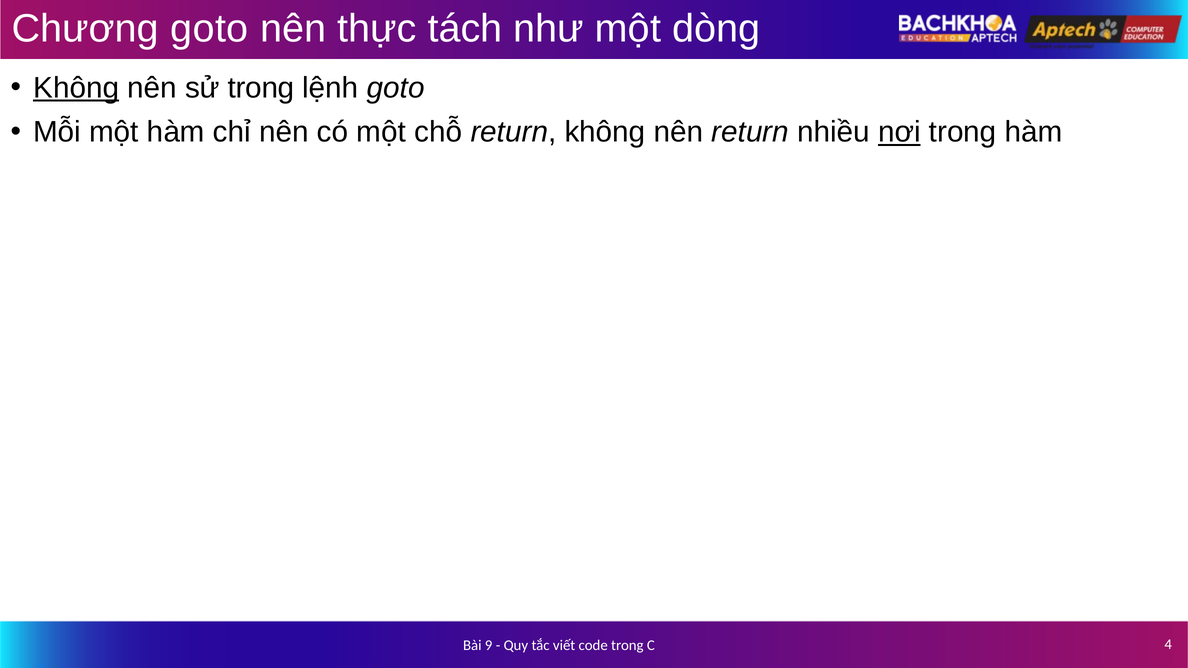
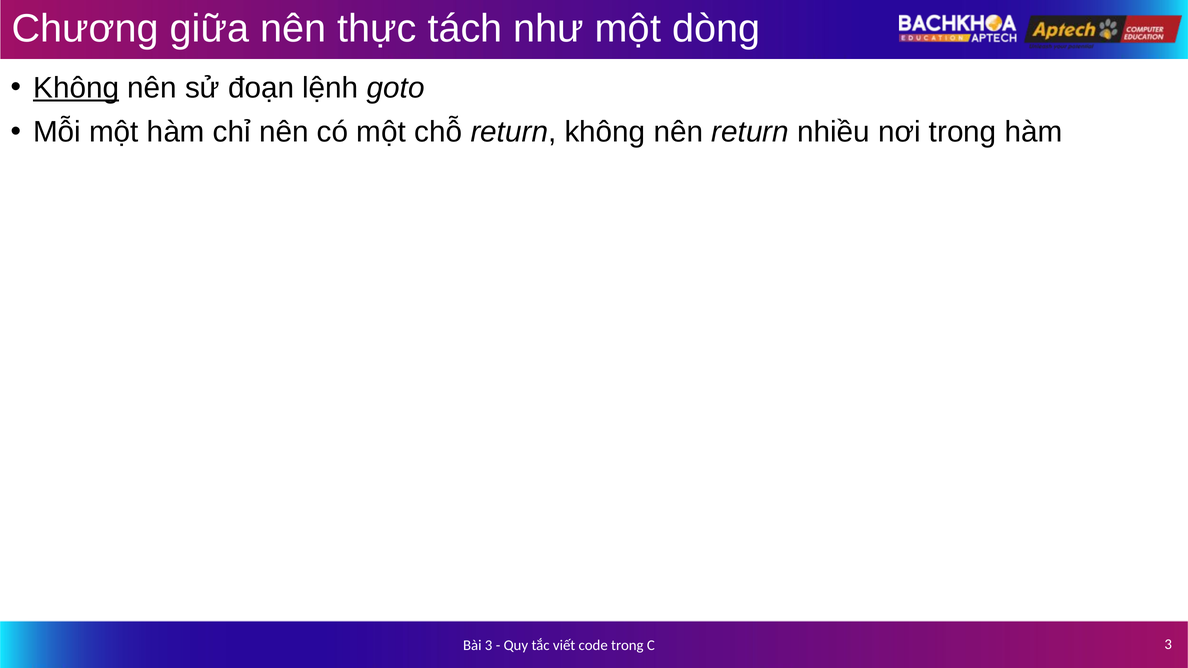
Chương goto: goto -> giữa
sử trong: trong -> đoạn
nơi underline: present -> none
Bài 9: 9 -> 3
C 4: 4 -> 3
